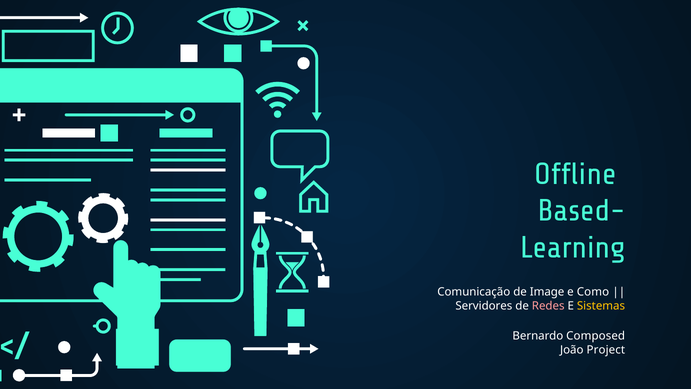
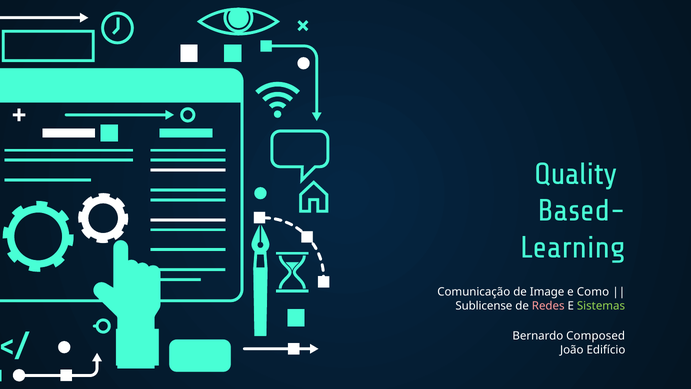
Offline: Offline -> Quality
Servidores: Servidores -> Sublicense
Sistemas colour: yellow -> light green
Project: Project -> Edifício
